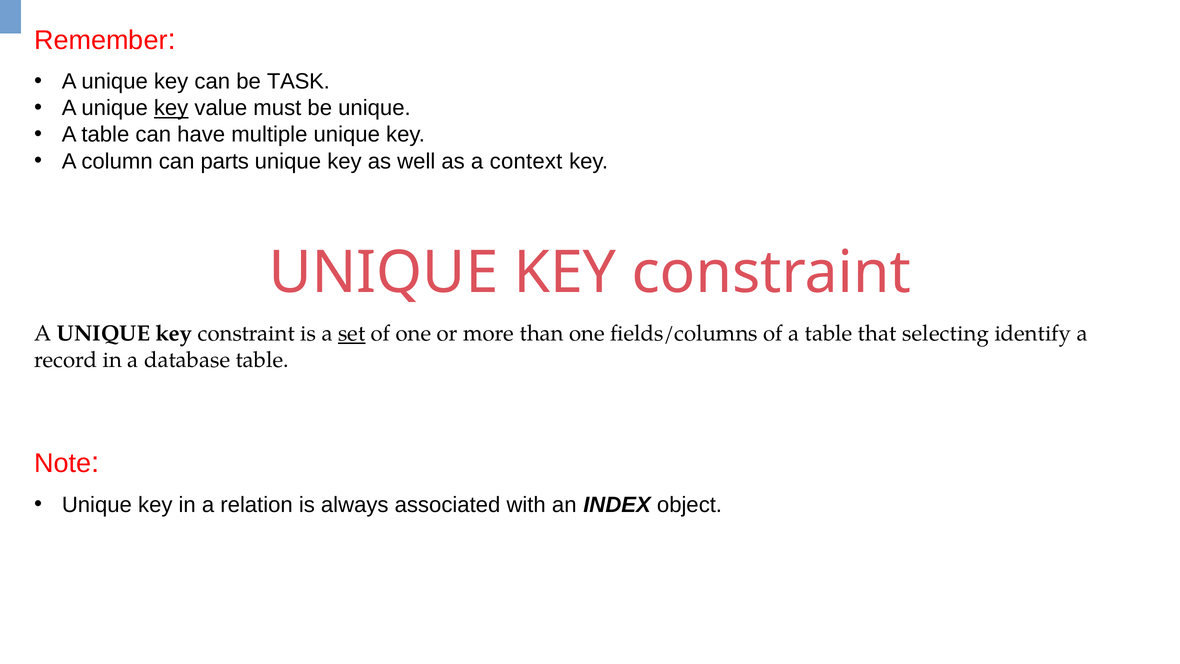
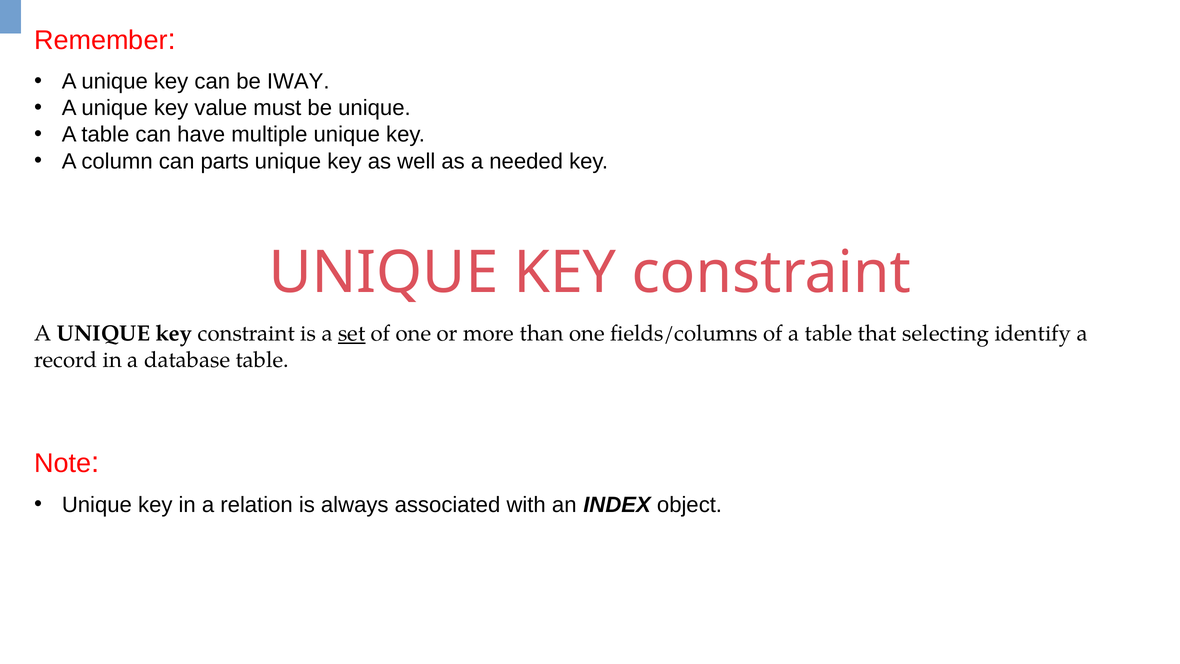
TASK: TASK -> IWAY
key at (171, 108) underline: present -> none
context: context -> needed
